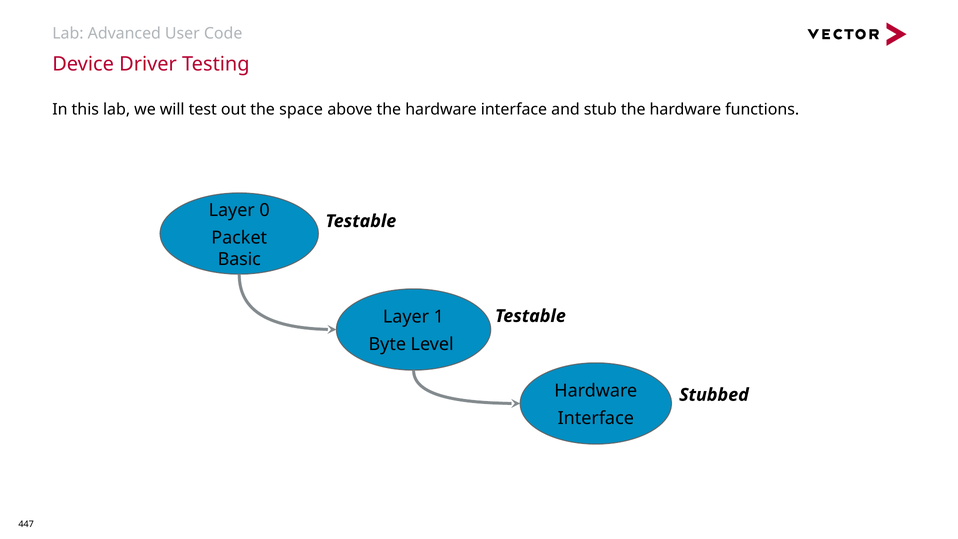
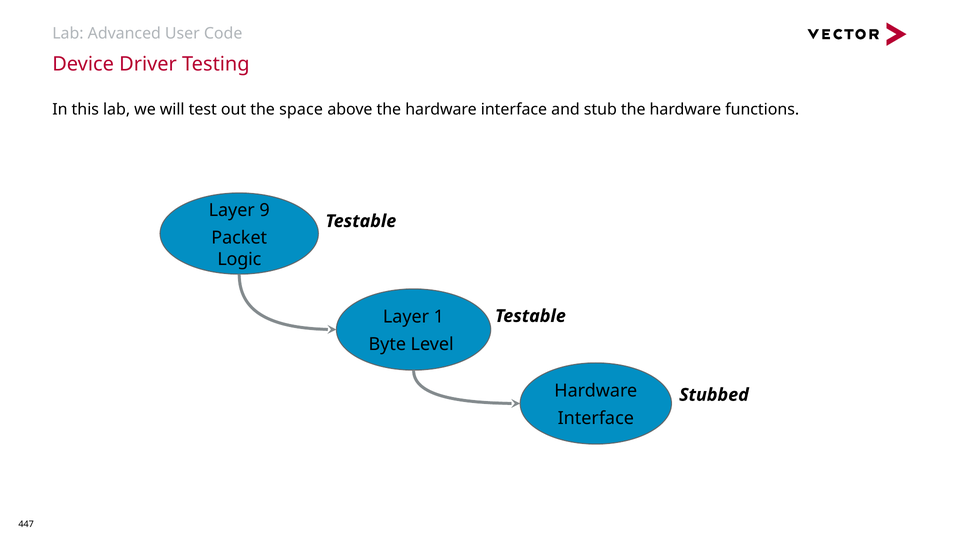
0: 0 -> 9
Basic: Basic -> Logic
